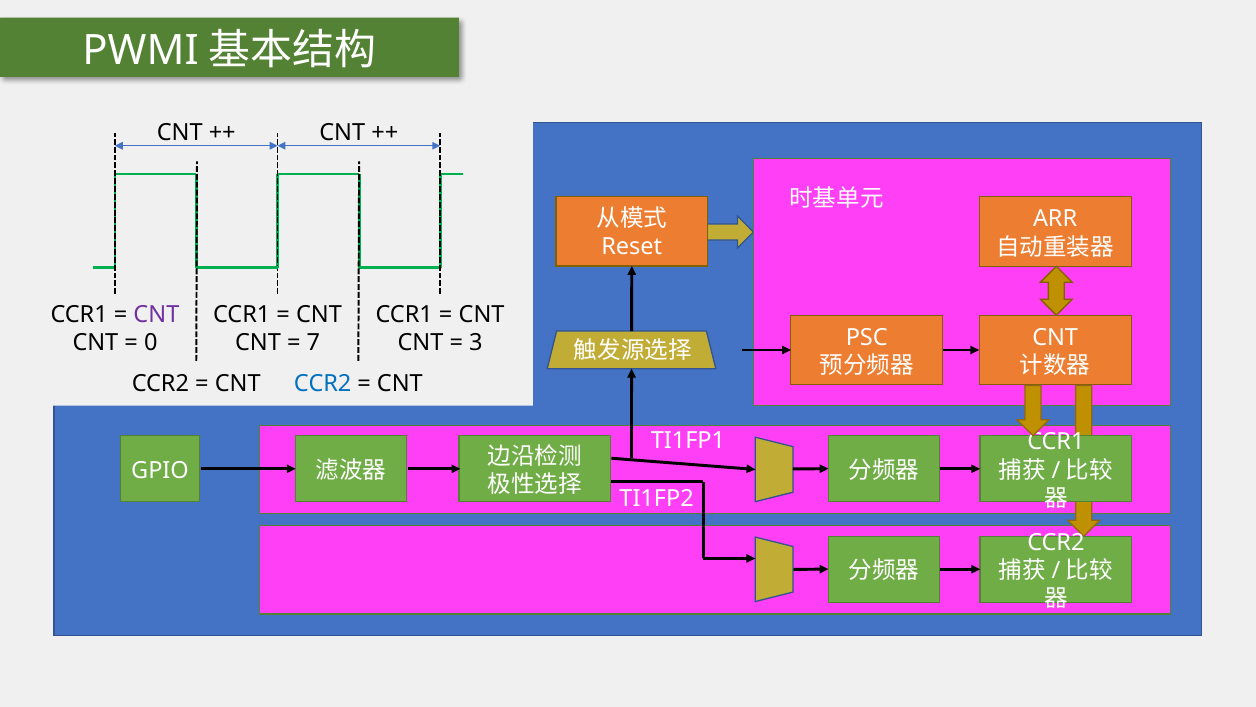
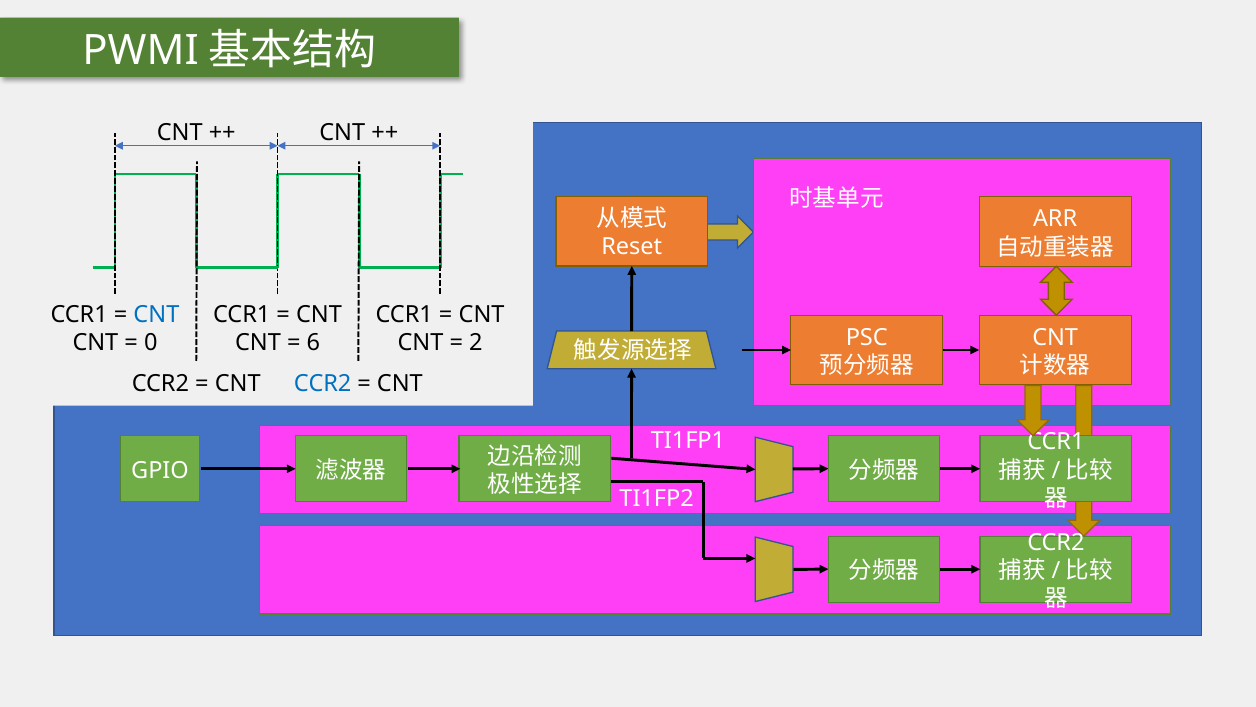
CNT at (156, 314) colour: purple -> blue
7: 7 -> 6
3: 3 -> 2
